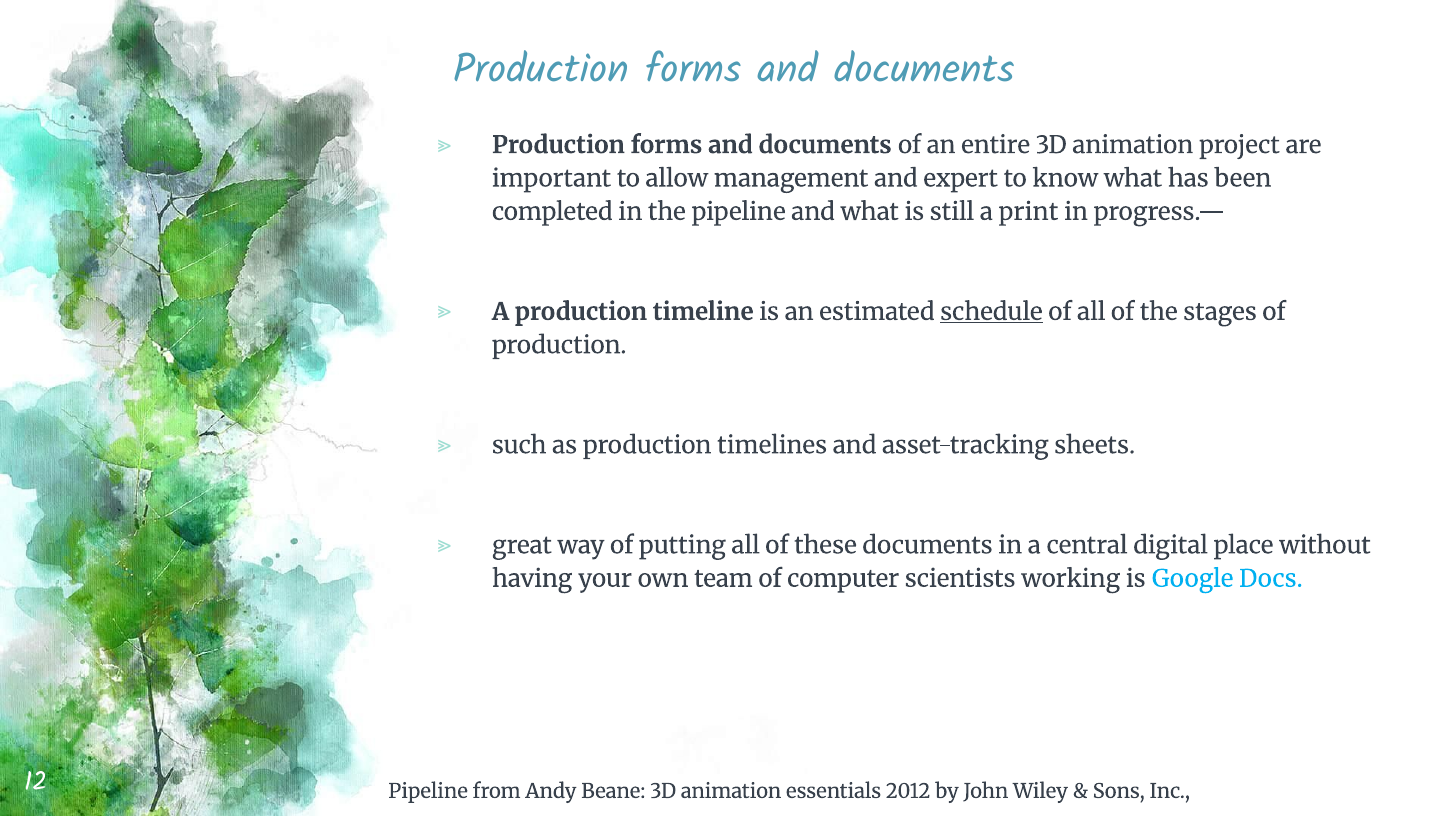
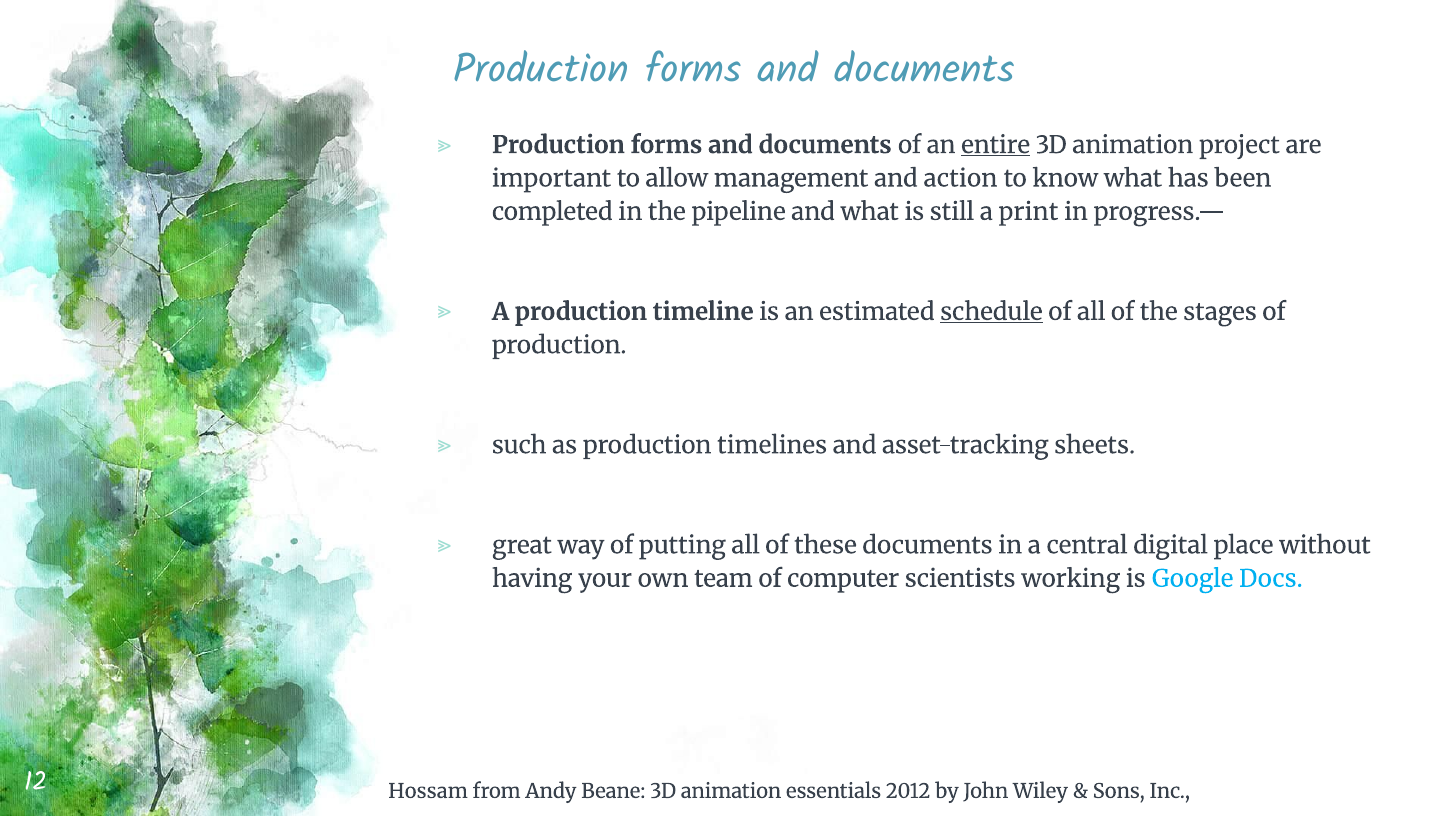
entire underline: none -> present
expert: expert -> action
12 Pipeline: Pipeline -> Hossam
